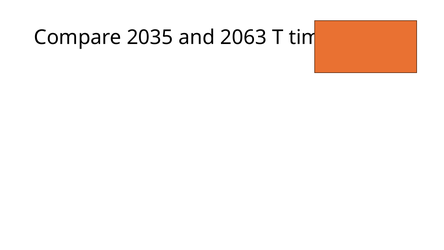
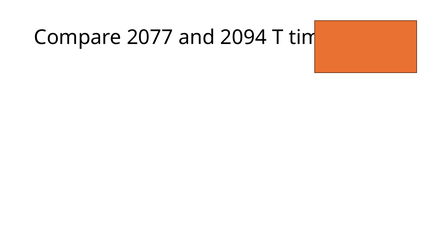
2035: 2035 -> 2077
2063: 2063 -> 2094
